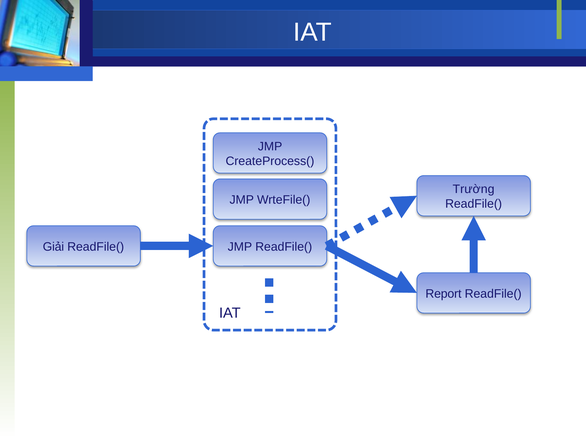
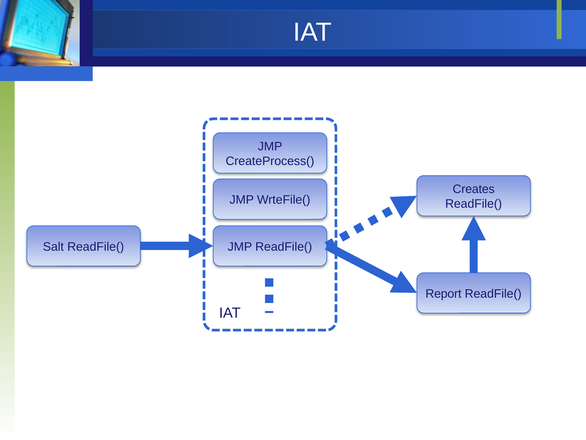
Trường: Trường -> Creates
Giải: Giải -> Salt
